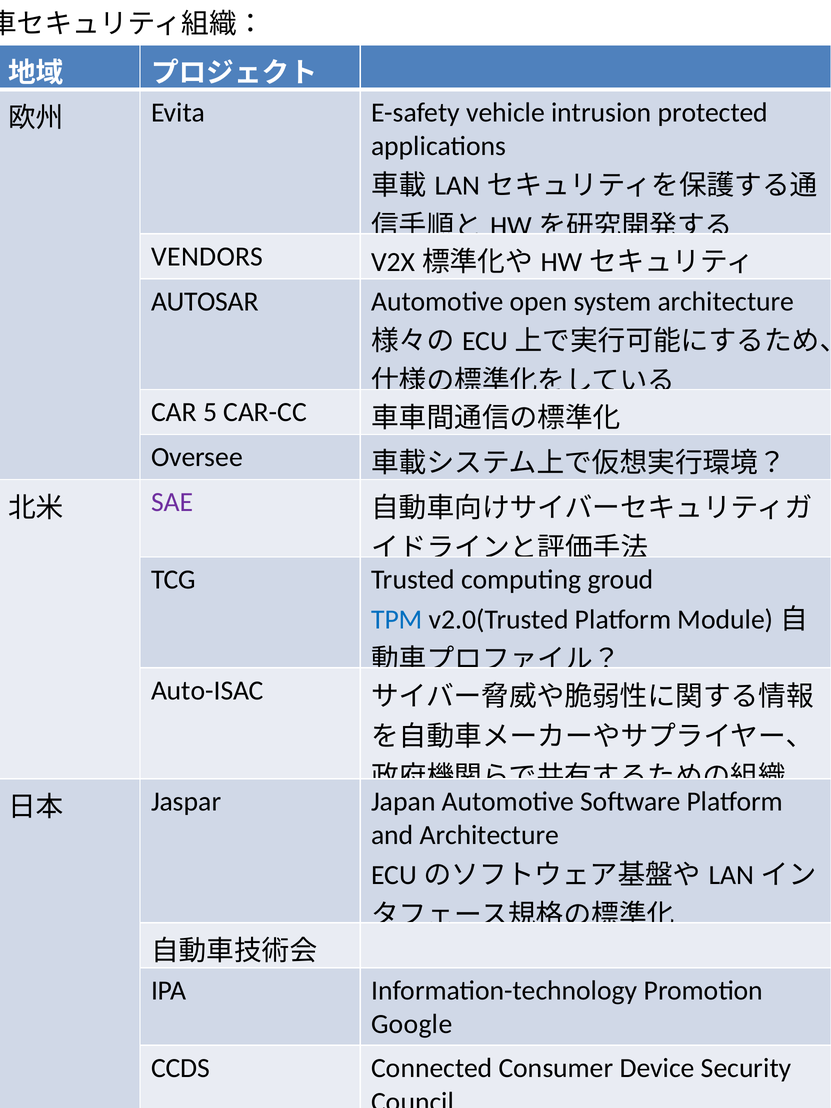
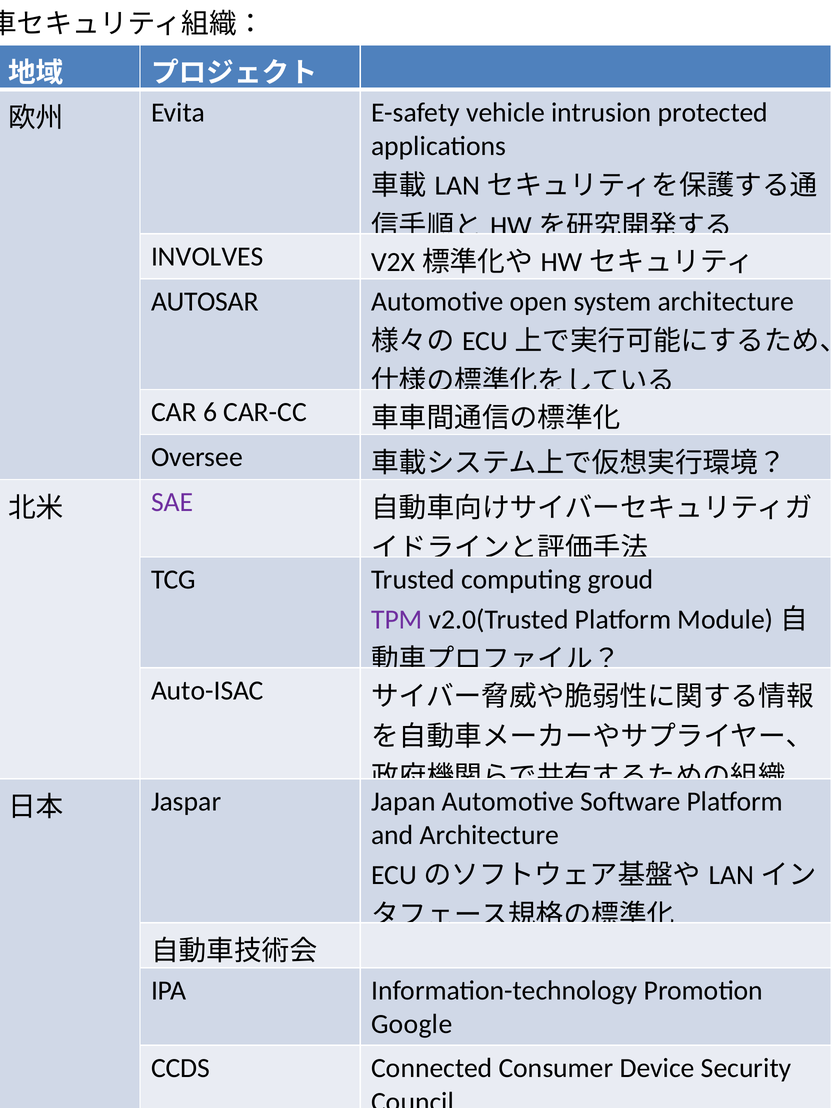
VENDORS: VENDORS -> INVOLVES
5: 5 -> 6
TPM colour: blue -> purple
